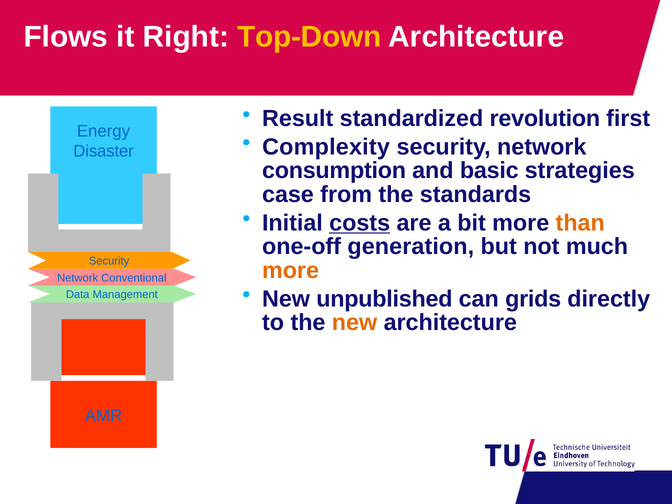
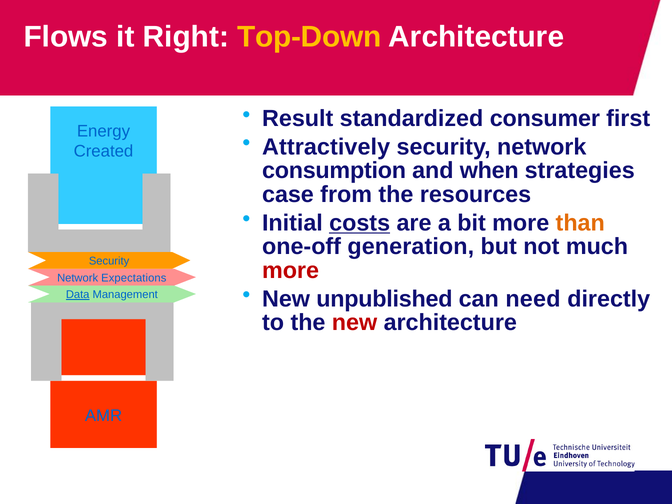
revolution: revolution -> consumer
Complexity: Complexity -> Attractively
Disaster: Disaster -> Created
basic: basic -> when
standards: standards -> resources
more at (291, 271) colour: orange -> red
Conventional: Conventional -> Expectations
grids: grids -> need
Data underline: none -> present
new at (355, 323) colour: orange -> red
